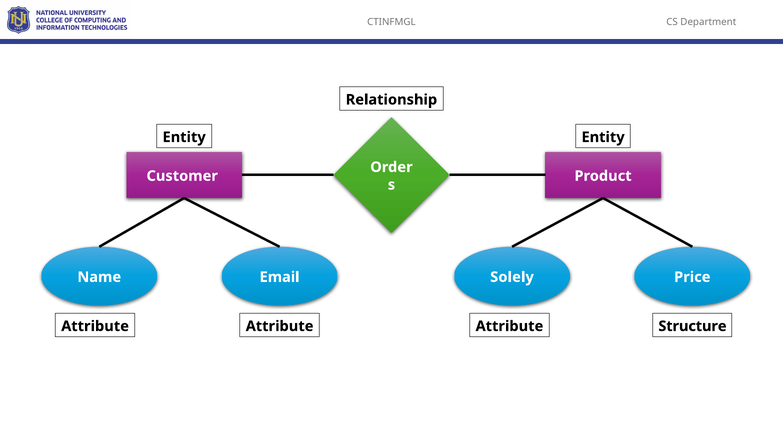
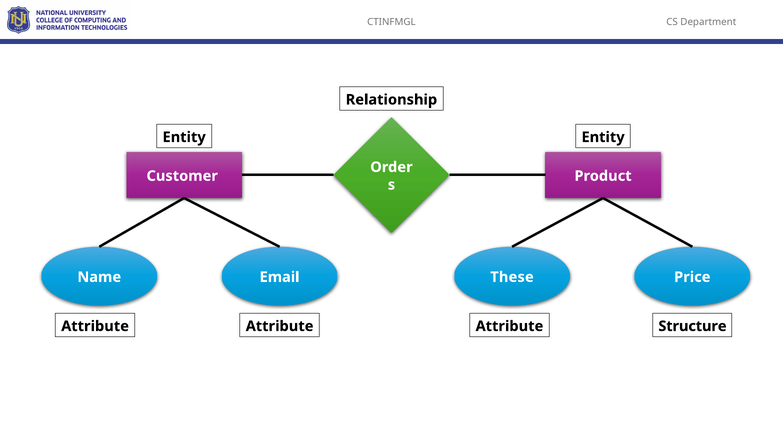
Solely: Solely -> These
